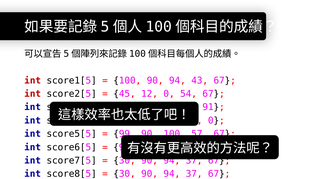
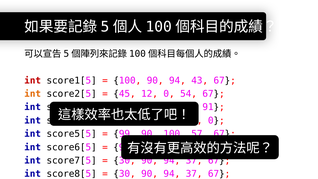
int at (33, 94) colour: red -> orange
